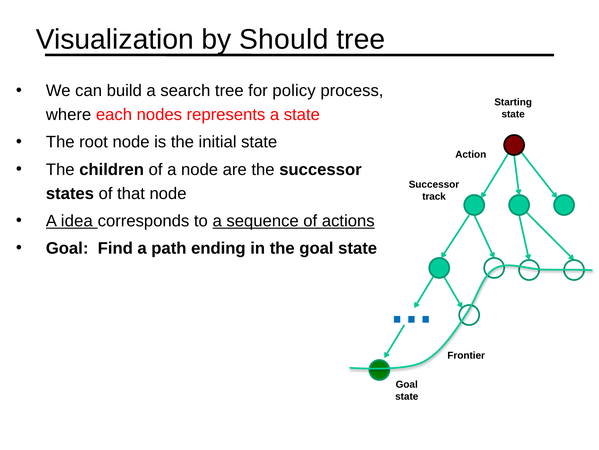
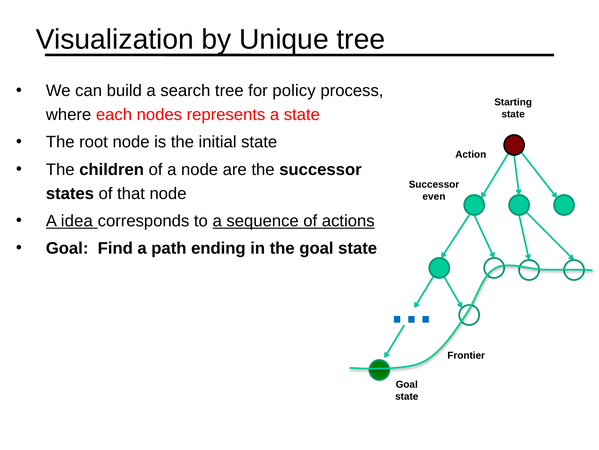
Should: Should -> Unique
track: track -> even
